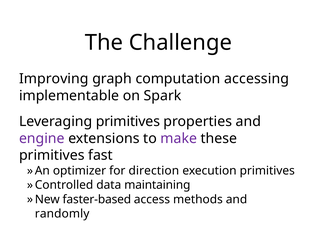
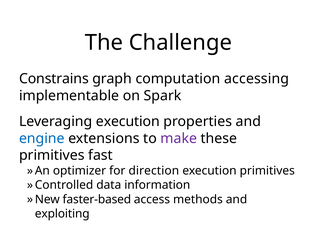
Improving: Improving -> Constrains
Leveraging primitives: primitives -> execution
engine colour: purple -> blue
maintaining: maintaining -> information
randomly: randomly -> exploiting
